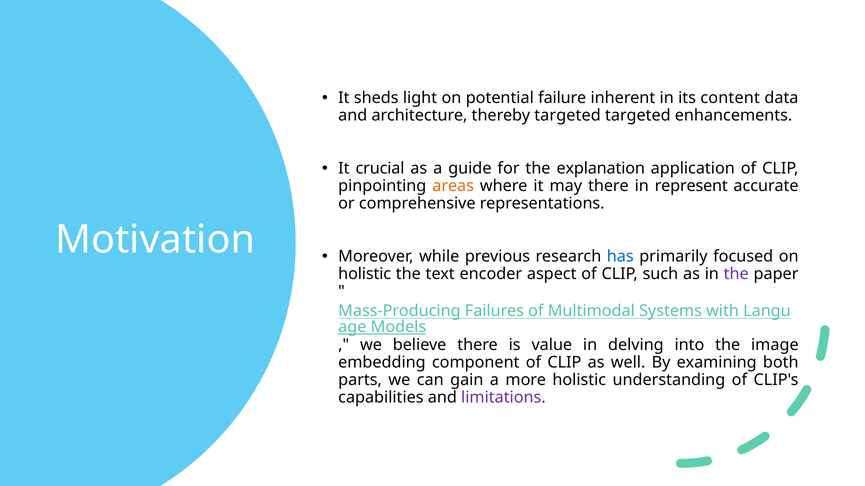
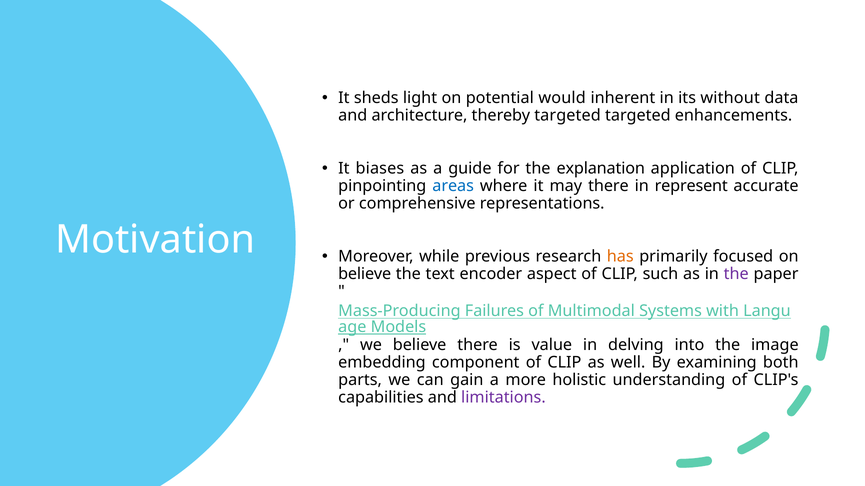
failure: failure -> would
content: content -> without
crucial: crucial -> biases
areas colour: orange -> blue
has colour: blue -> orange
holistic at (365, 274): holistic -> believe
